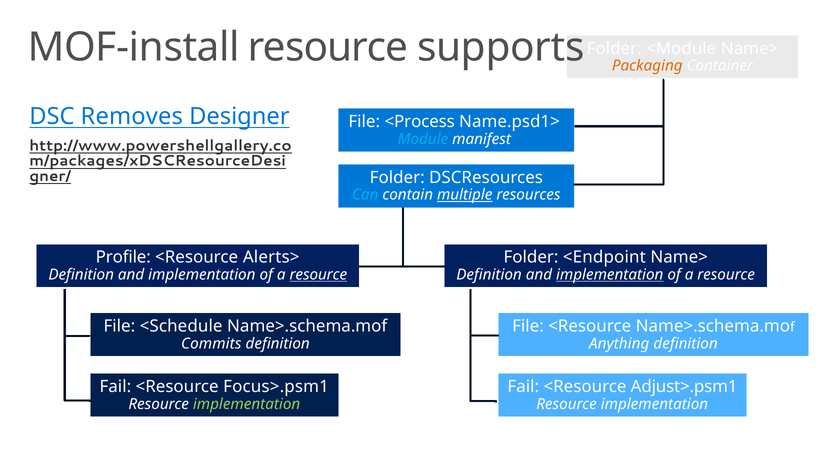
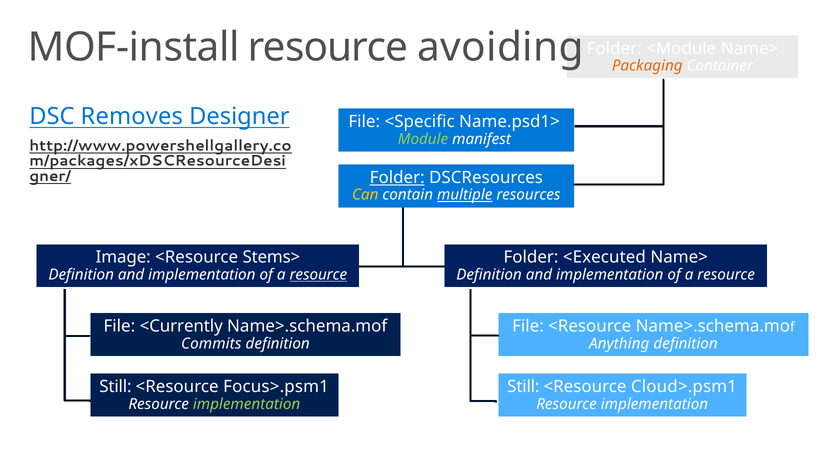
supports: supports -> avoiding
<Process: <Process -> <Specific
Module colour: light blue -> light green
Folder at (397, 178) underline: none -> present
Can colour: light blue -> yellow
Profile: Profile -> Image
Alerts>: Alerts> -> Stems>
<Endpoint: <Endpoint -> <Executed
implementation at (610, 275) underline: present -> none
<Schedule: <Schedule -> <Currently
Fail at (115, 387): Fail -> Still
Fail at (523, 387): Fail -> Still
Adjust>.psm1: Adjust>.psm1 -> Cloud>.psm1
